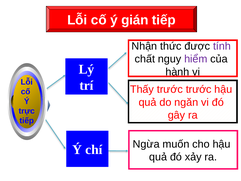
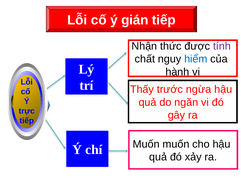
hiểm colour: purple -> blue
trước trước: trước -> ngừa
Ngừa at (146, 144): Ngừa -> Muốn
